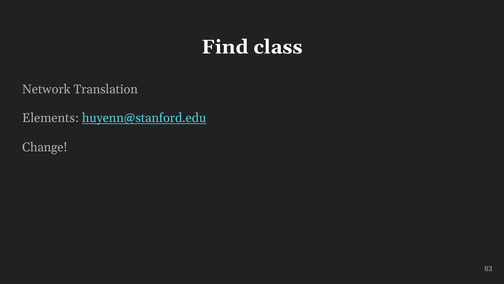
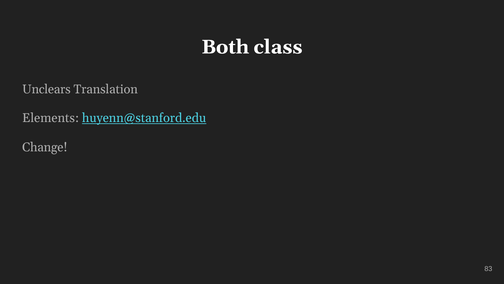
Find: Find -> Both
Network: Network -> Unclears
